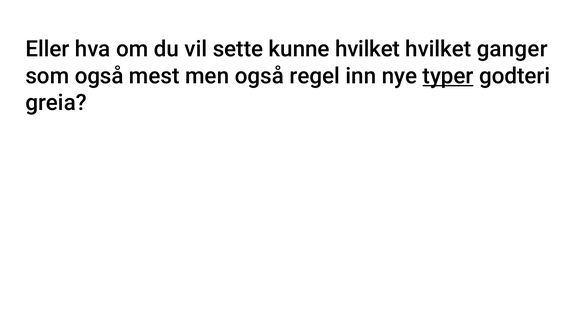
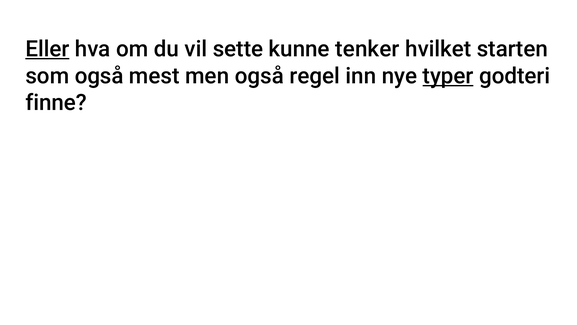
Eller underline: none -> present
kunne hvilket: hvilket -> tenker
ganger: ganger -> starten
greia: greia -> finne
